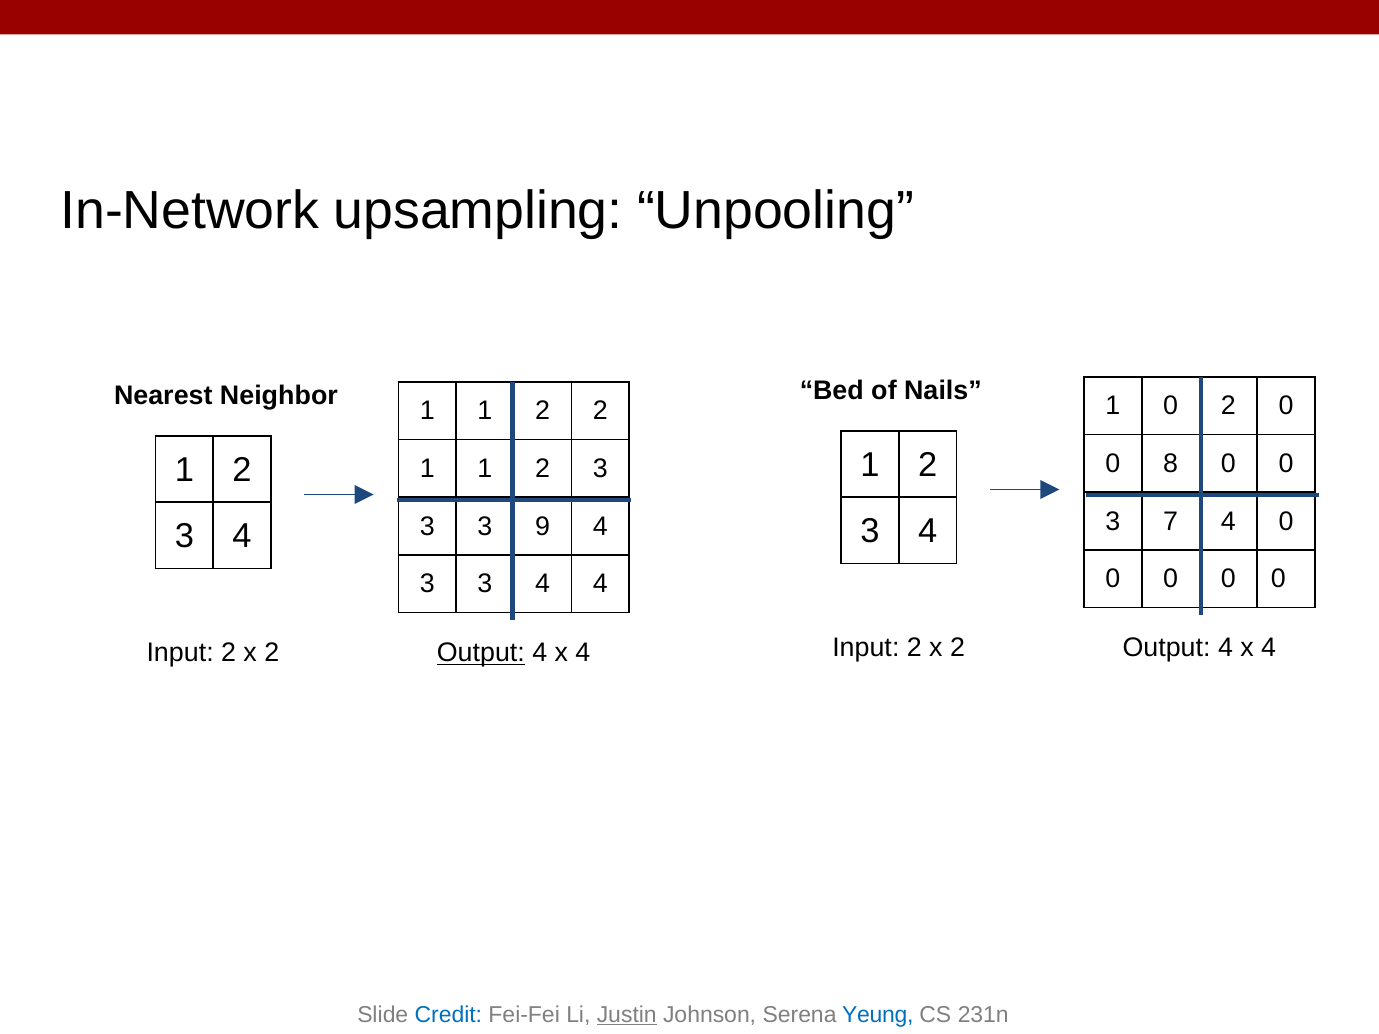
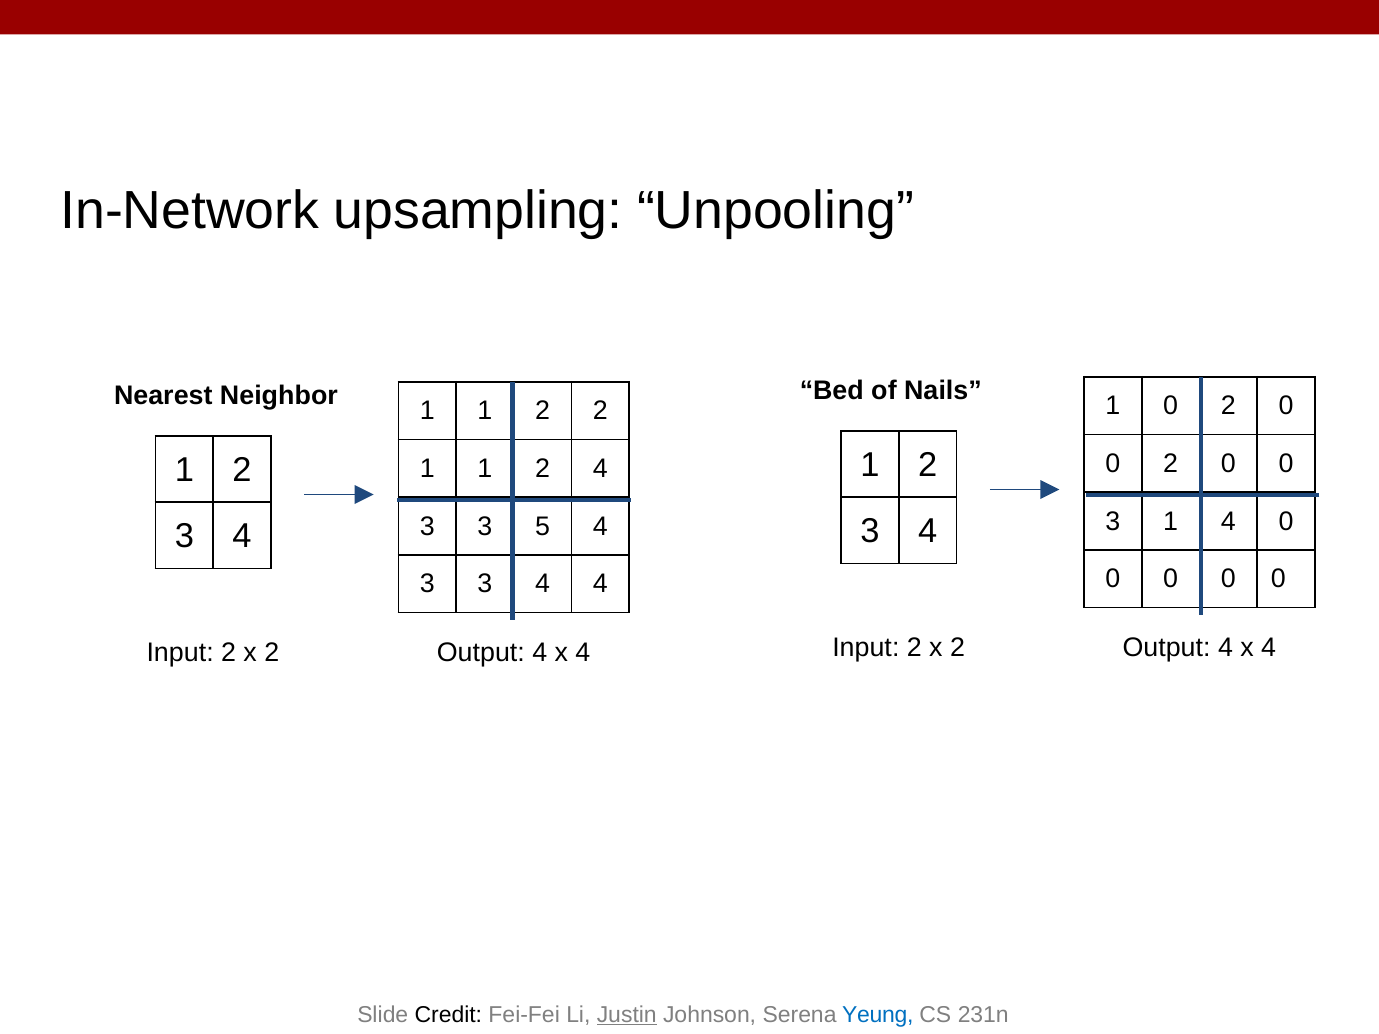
8 at (1171, 464): 8 -> 2
1 1 2 3: 3 -> 4
3 7: 7 -> 1
9: 9 -> 5
Output at (481, 653) underline: present -> none
Credit colour: blue -> black
